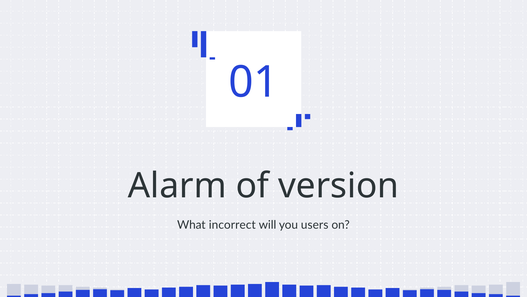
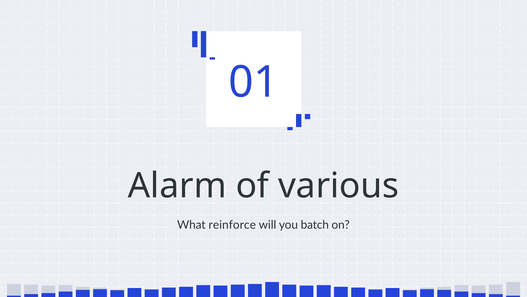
version: version -> various
incorrect: incorrect -> reinforce
users: users -> batch
